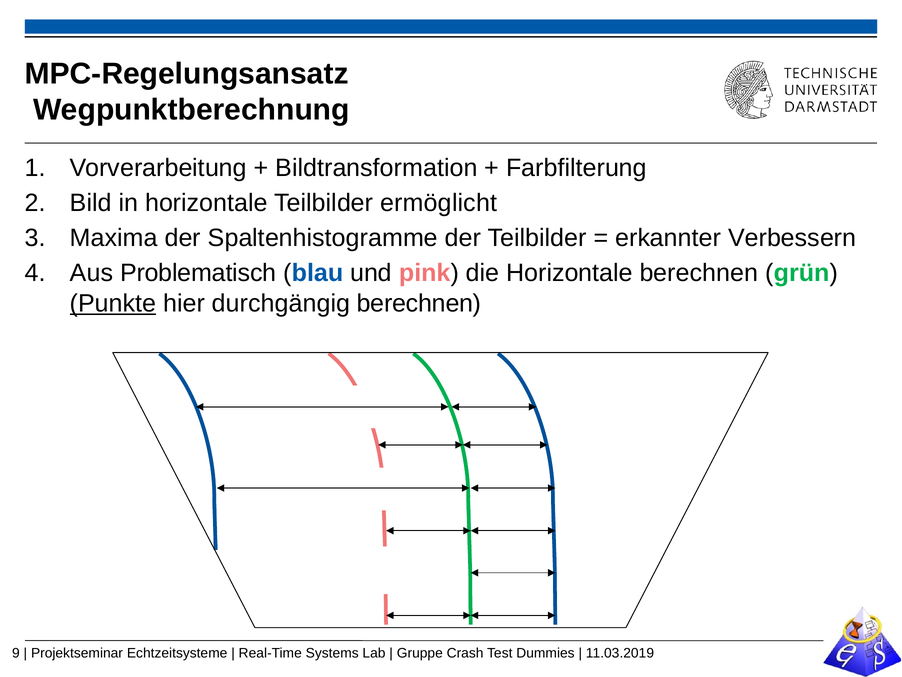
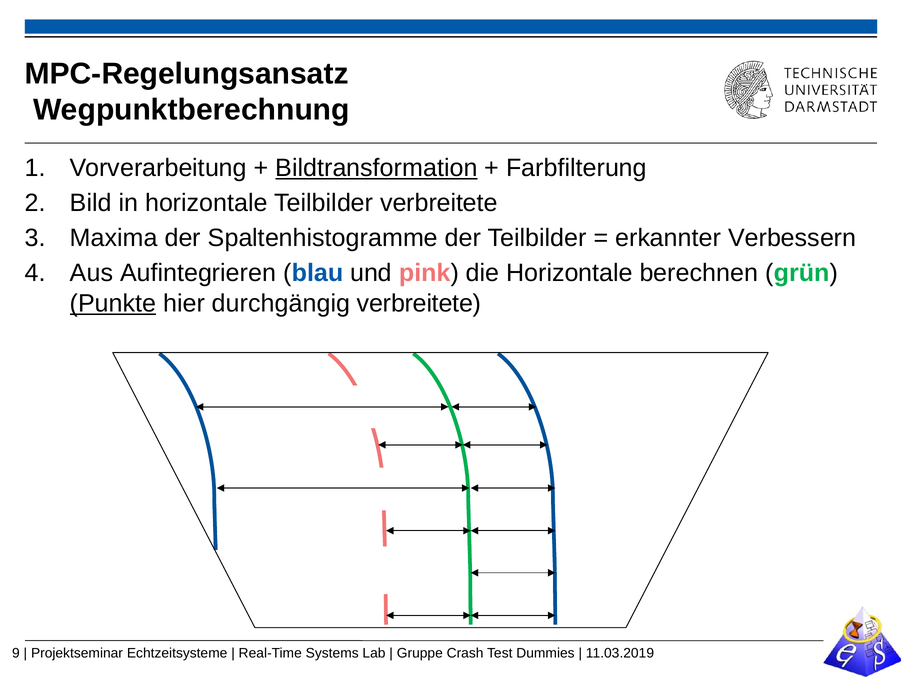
Bildtransformation underline: none -> present
Teilbilder ermöglicht: ermöglicht -> verbreitete
Problematisch: Problematisch -> Aufintegrieren
durchgängig berechnen: berechnen -> verbreitete
